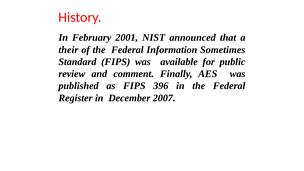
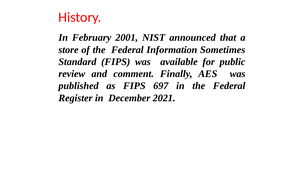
their: their -> store
396: 396 -> 697
2007: 2007 -> 2021
